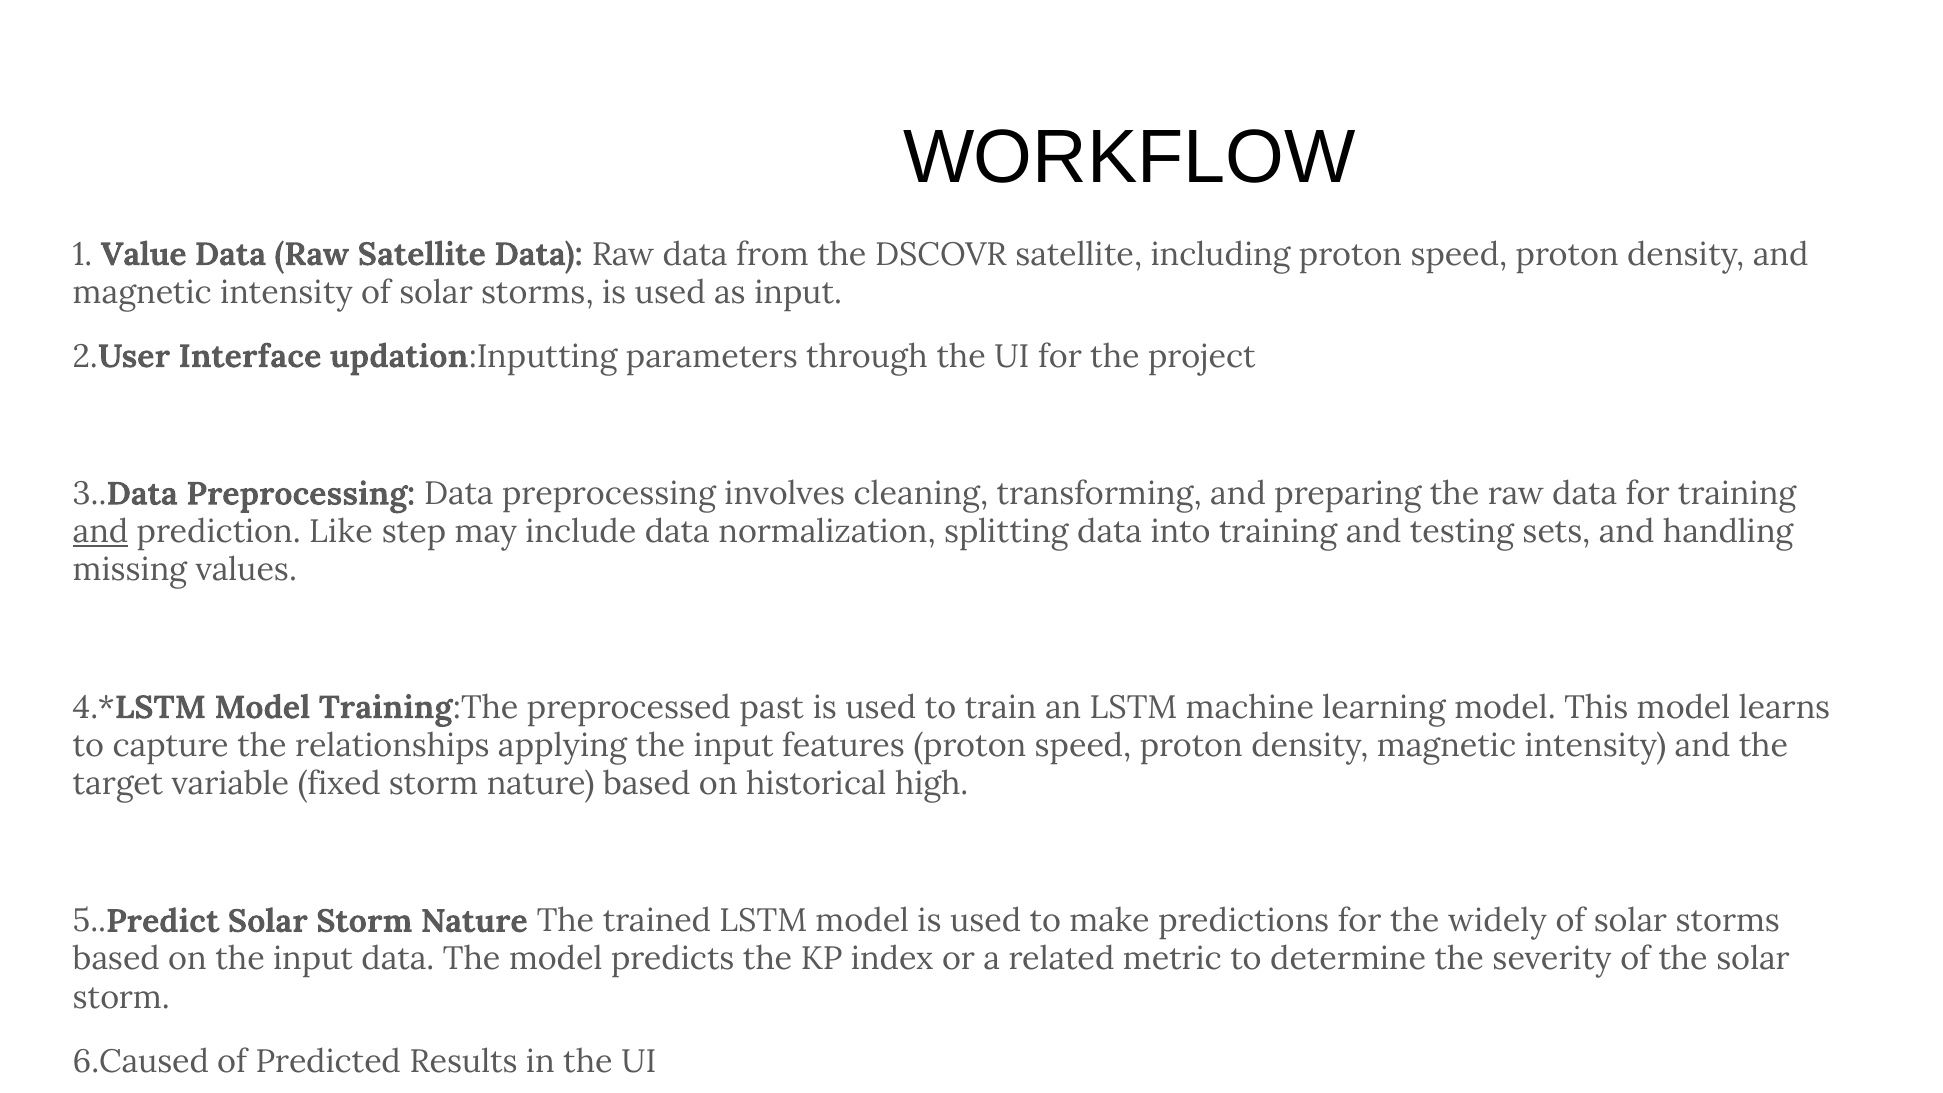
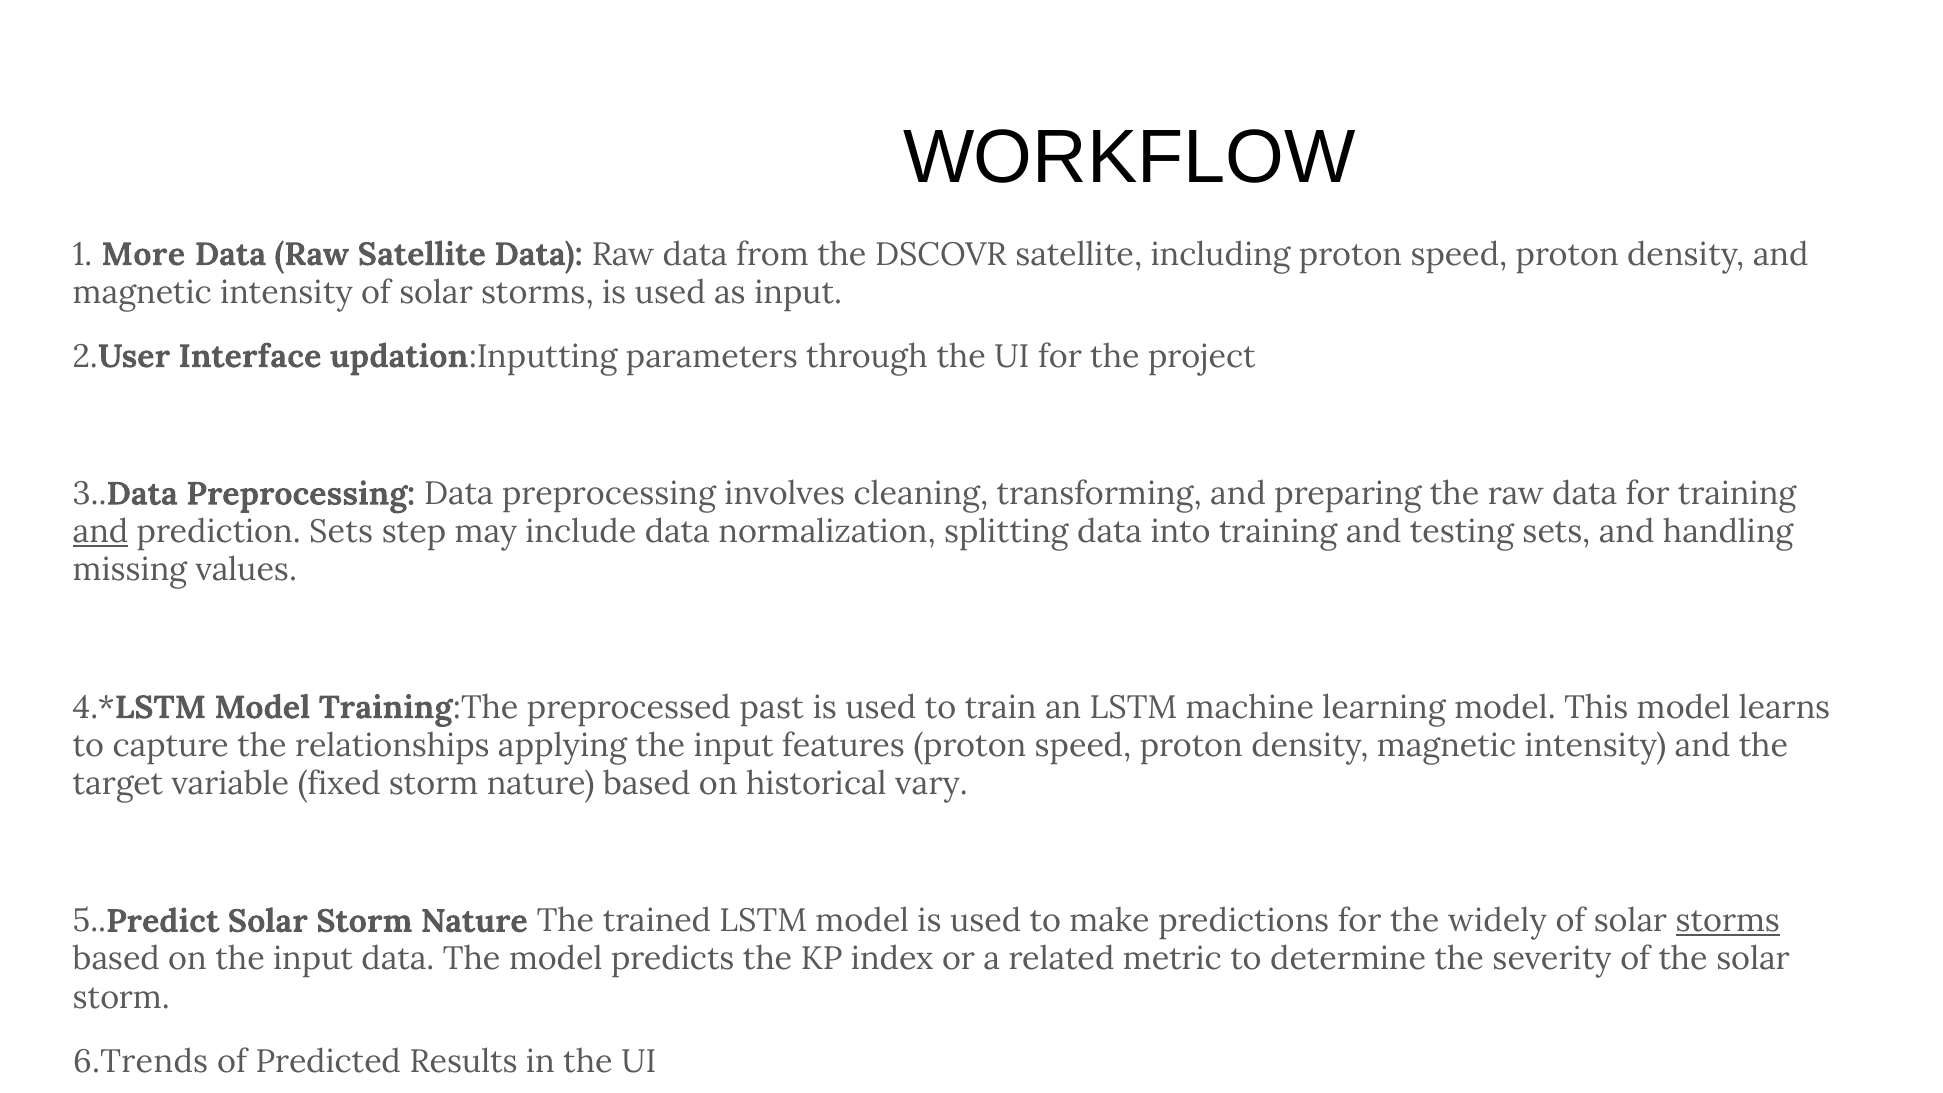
Value: Value -> More
prediction Like: Like -> Sets
high: high -> vary
storms at (1728, 921) underline: none -> present
6.Caused: 6.Caused -> 6.Trends
